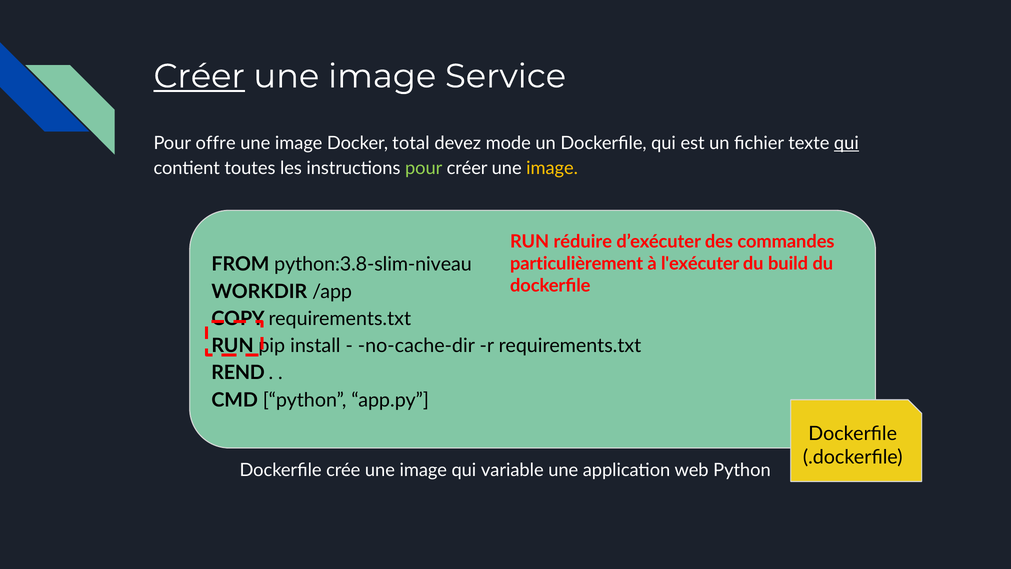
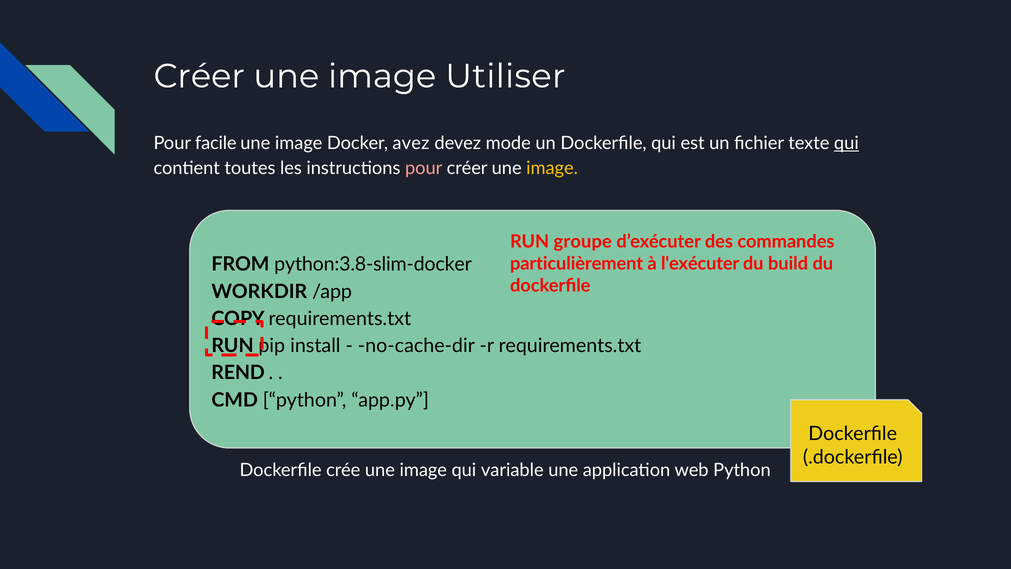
Créer at (199, 76) underline: present -> none
Service: Service -> Utiliser
offre: offre -> facile
total: total -> avez
pour at (424, 168) colour: light green -> pink
réduire: réduire -> groupe
python:3.8-slim-niveau: python:3.8-slim-niveau -> python:3.8-slim-docker
